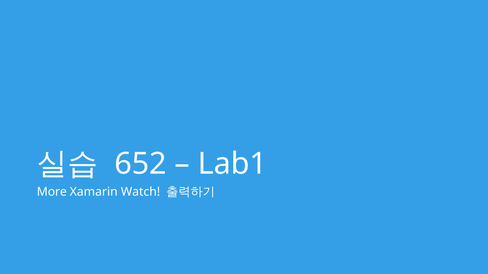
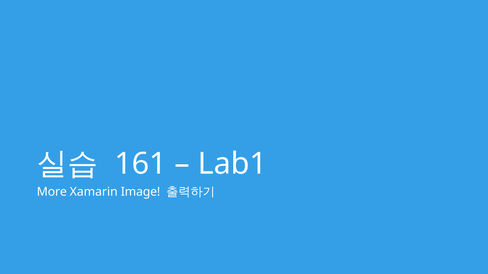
652: 652 -> 161
Watch: Watch -> Image
